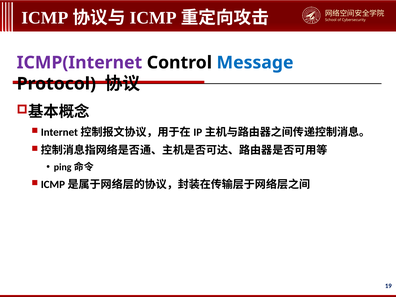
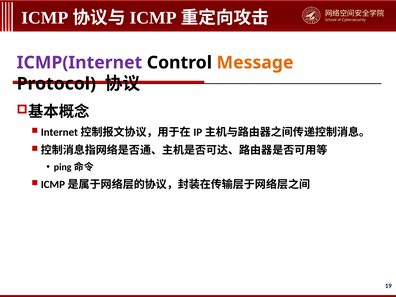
Message colour: blue -> orange
